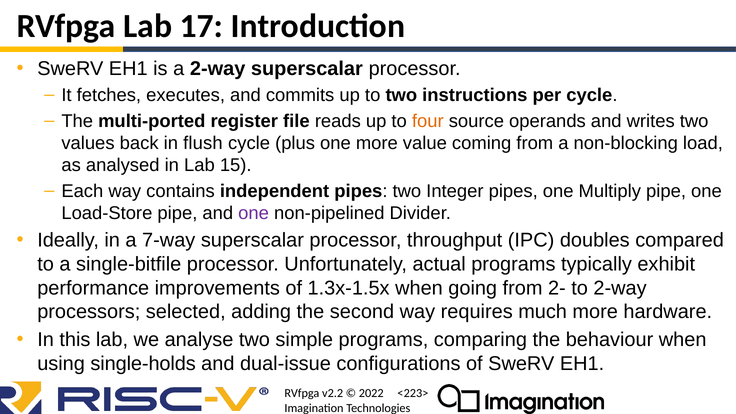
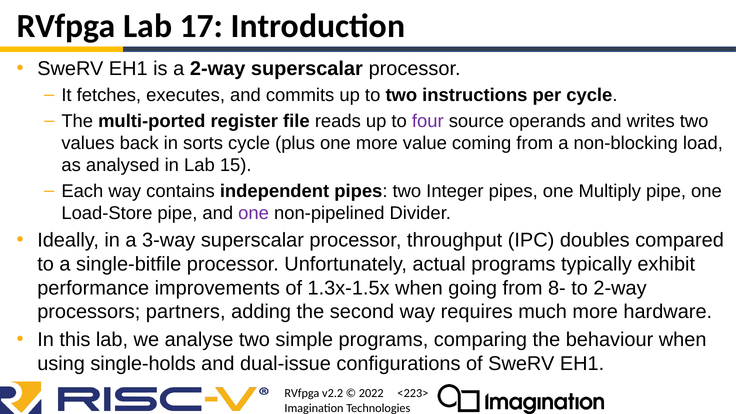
four colour: orange -> purple
flush: flush -> sorts
7-way: 7-way -> 3-way
2-: 2- -> 8-
selected: selected -> partners
